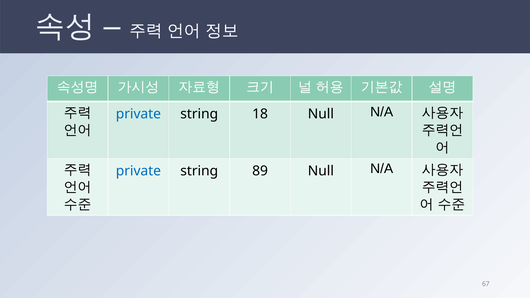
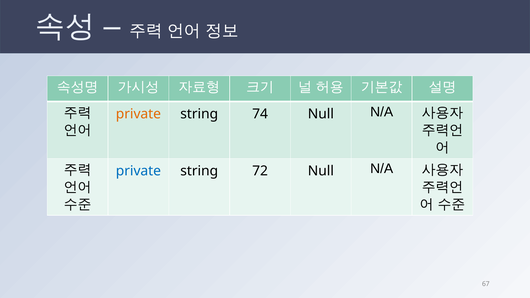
private at (138, 114) colour: blue -> orange
18: 18 -> 74
89: 89 -> 72
